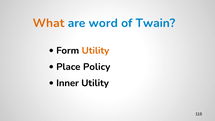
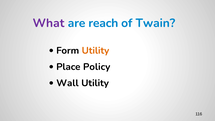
What colour: orange -> purple
word: word -> reach
Inner: Inner -> Wall
